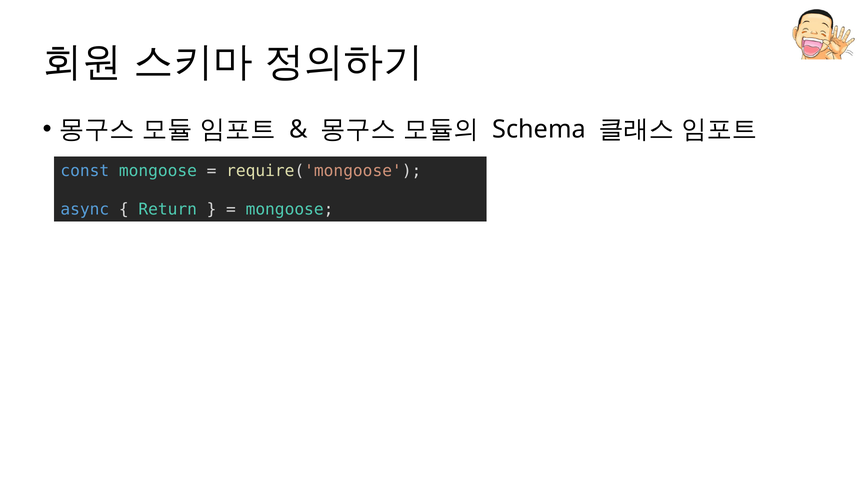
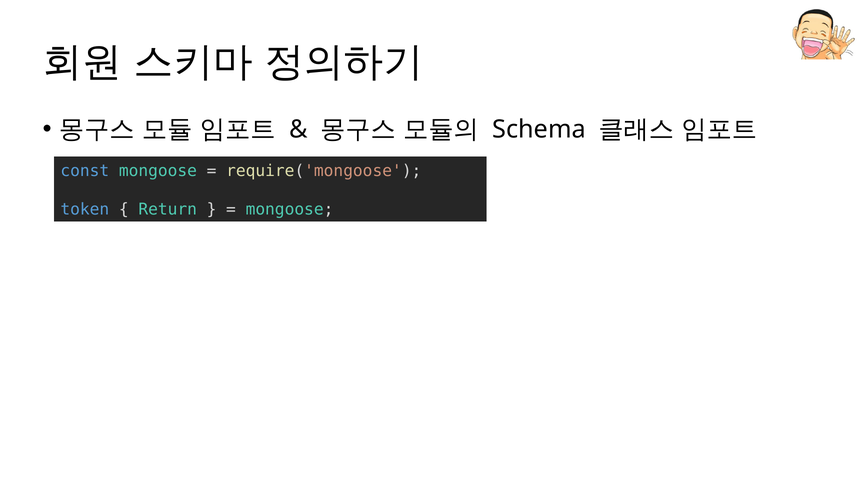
async: async -> token
